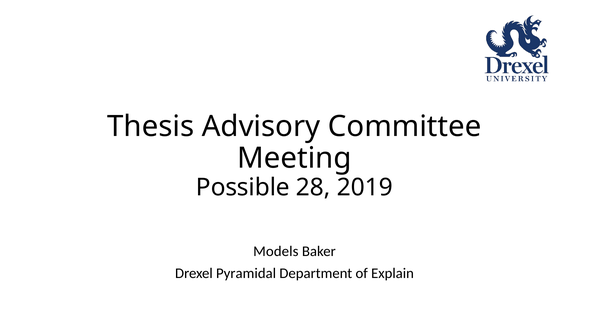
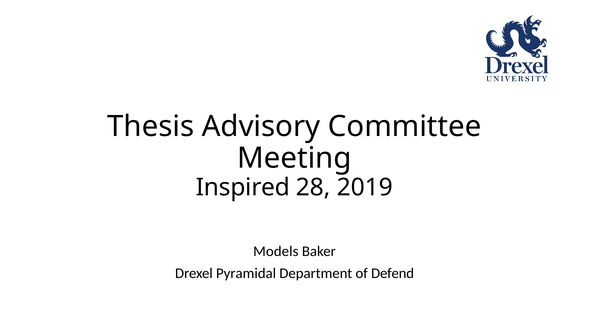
Possible: Possible -> Inspired
Explain: Explain -> Defend
